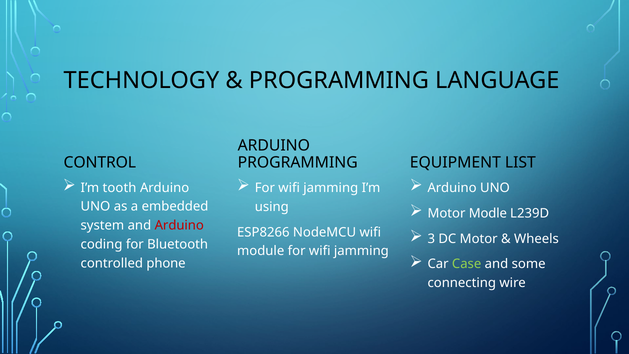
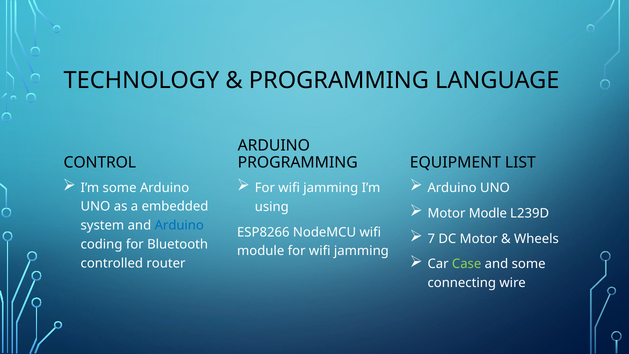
I’m tooth: tooth -> some
Arduino at (179, 225) colour: red -> blue
3: 3 -> 7
phone: phone -> router
